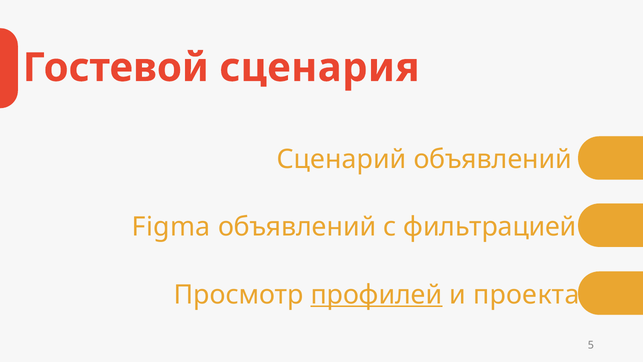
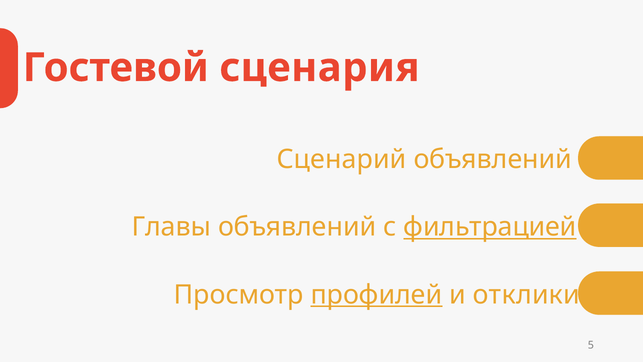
Figma: Figma -> Главы
фильтрацией underline: none -> present
проекта: проекта -> отклики
